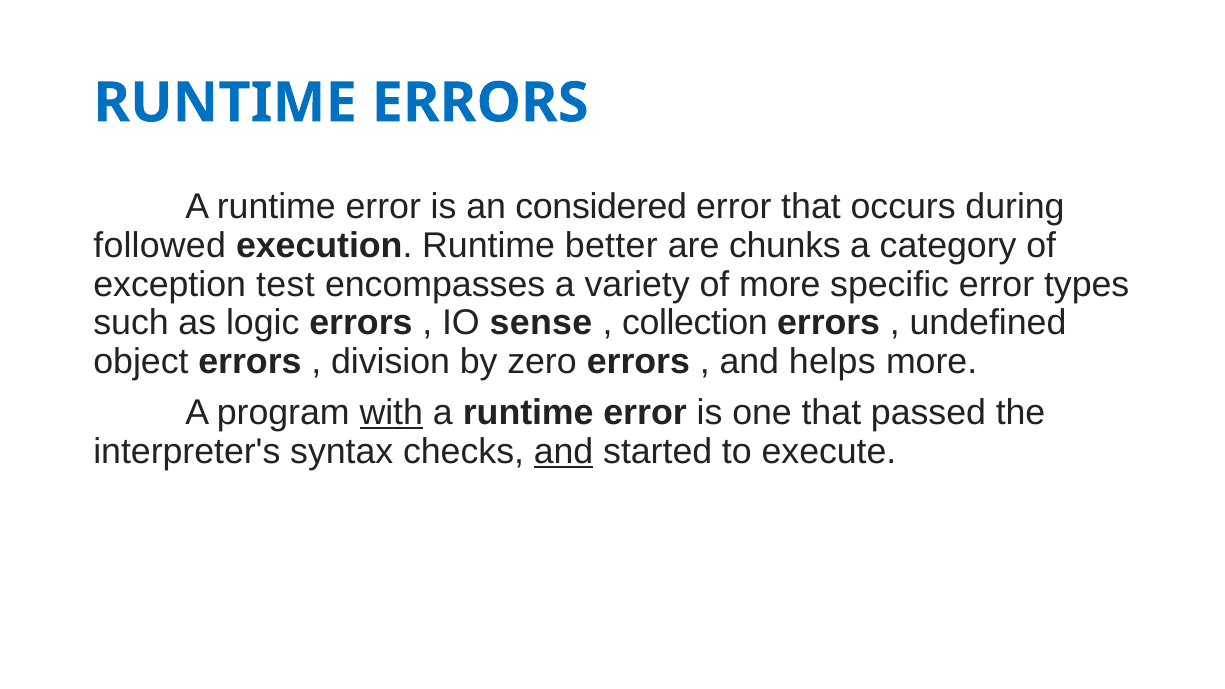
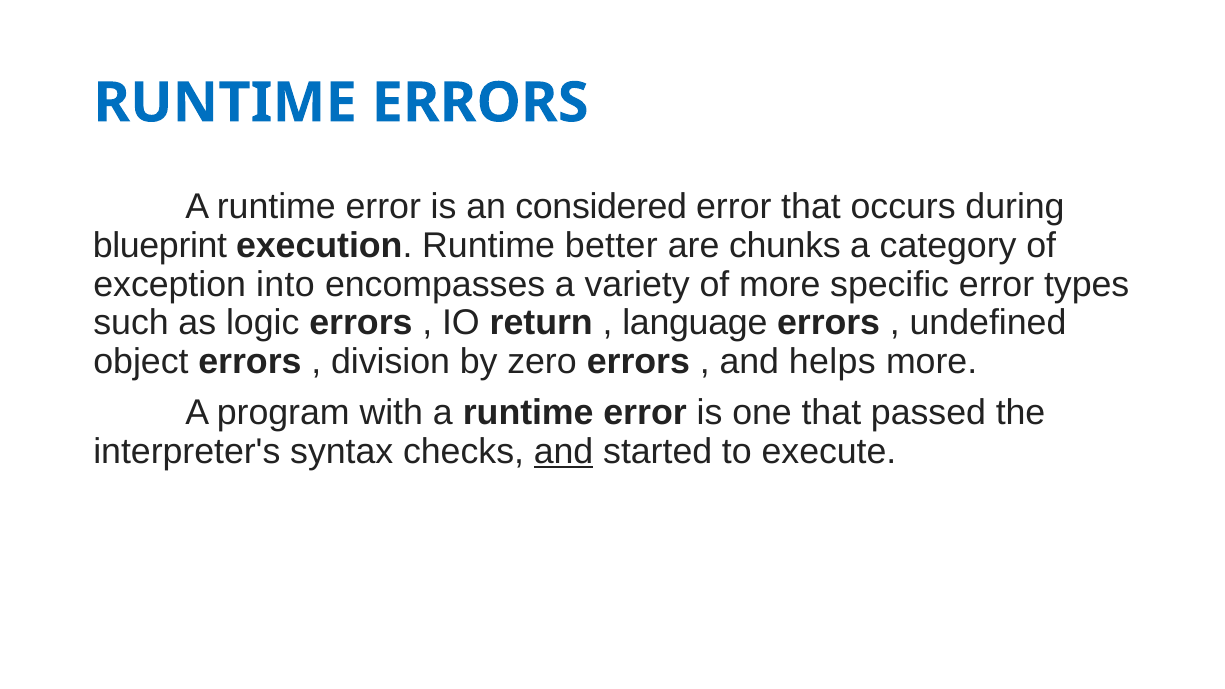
followed: followed -> blueprint
test: test -> into
sense: sense -> return
collection: collection -> language
with underline: present -> none
